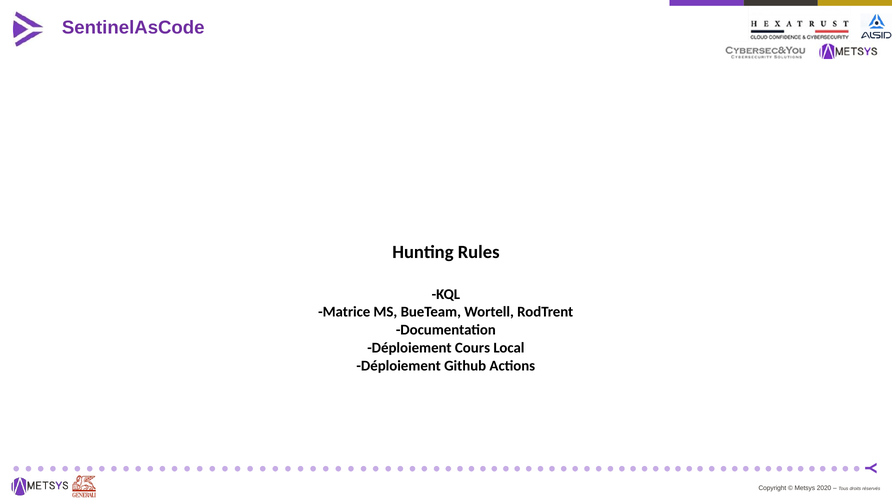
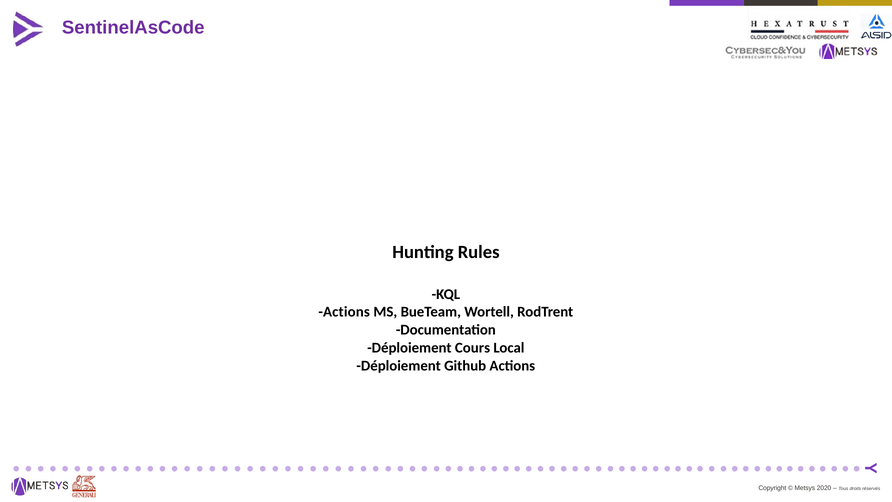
Matrice at (344, 312): Matrice -> Actions
